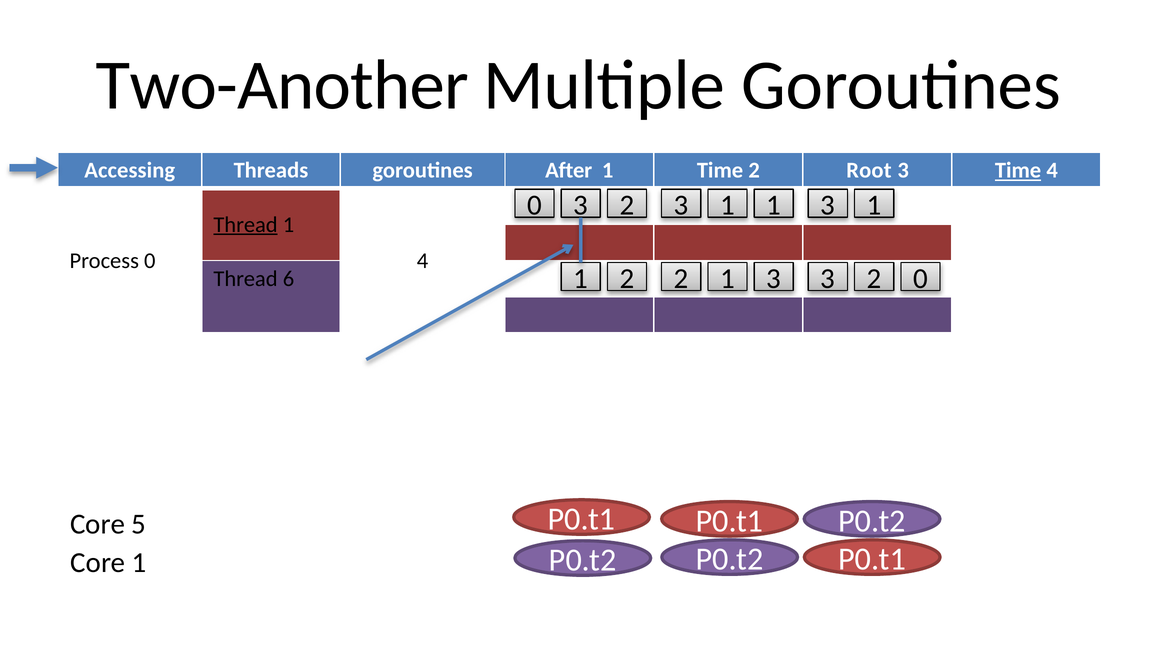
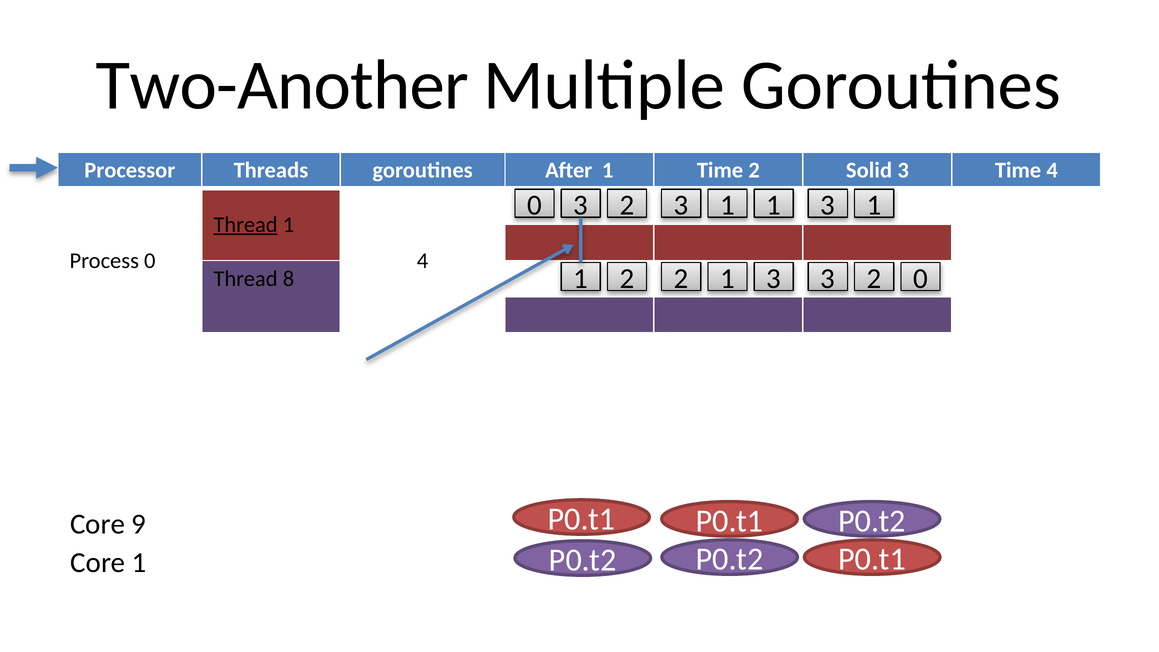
Accessing: Accessing -> Processor
Root: Root -> Solid
Time at (1018, 170) underline: present -> none
6: 6 -> 8
5: 5 -> 9
